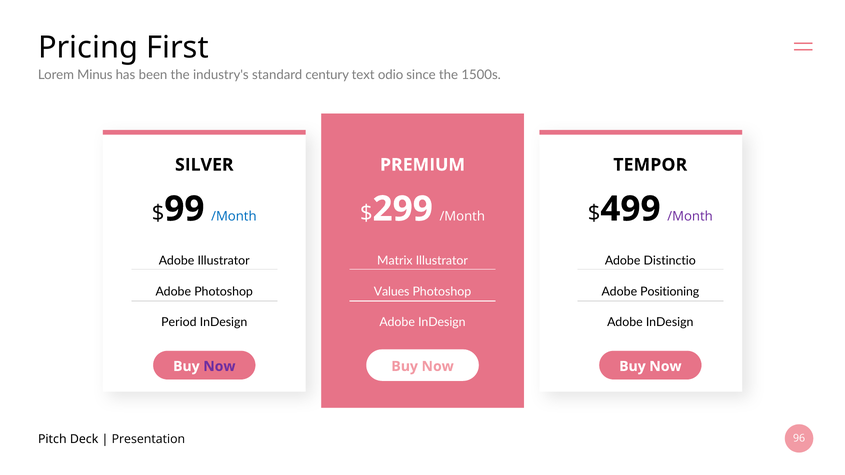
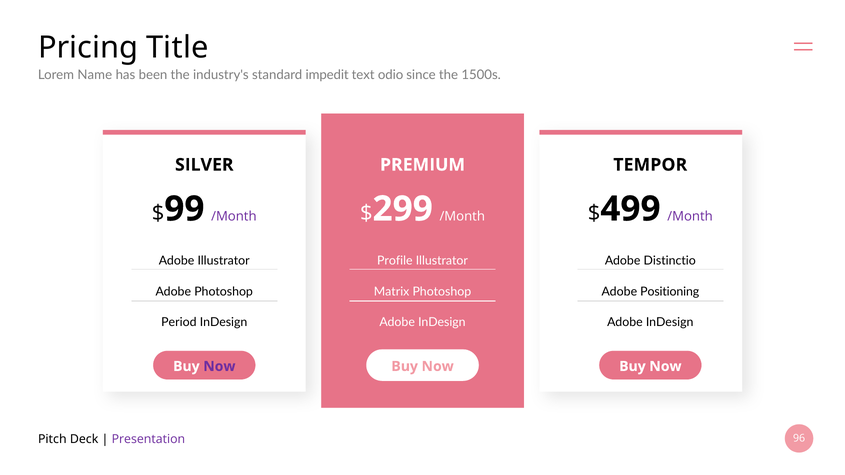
First: First -> Title
Minus: Minus -> Name
century: century -> impedit
/Month at (234, 216) colour: blue -> purple
Matrix: Matrix -> Profile
Values: Values -> Matrix
Presentation colour: black -> purple
